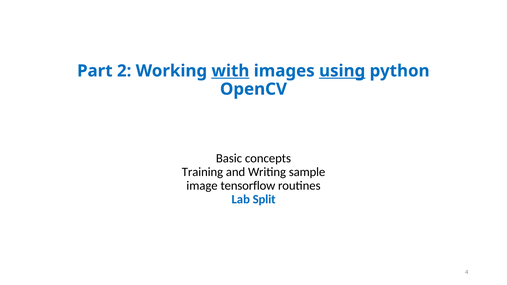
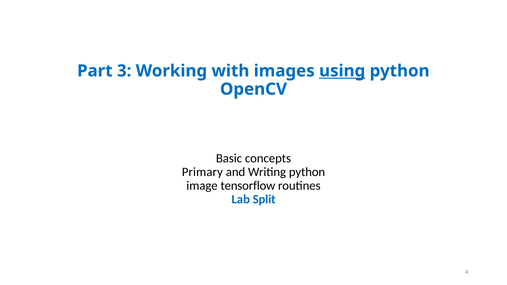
2: 2 -> 3
with underline: present -> none
Training: Training -> Primary
Writing sample: sample -> python
